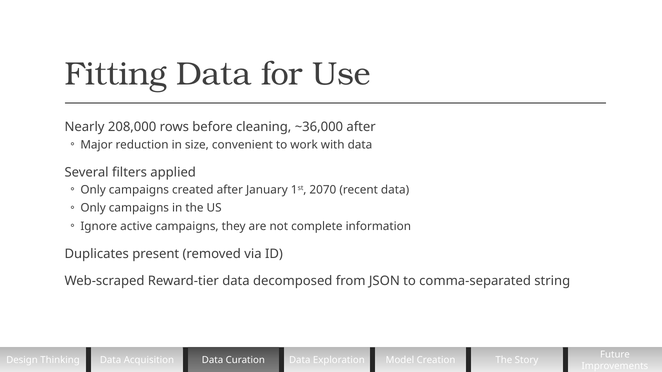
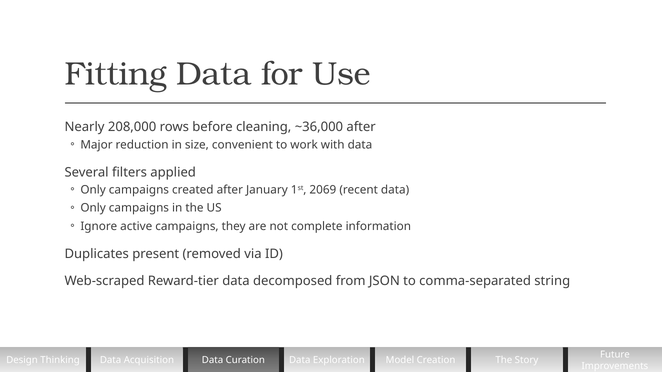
2070: 2070 -> 2069
